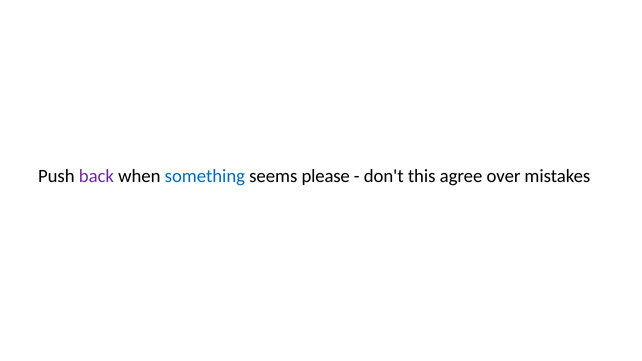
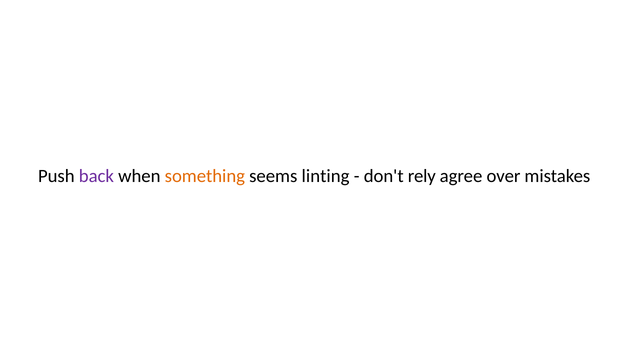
something colour: blue -> orange
please: please -> linting
this: this -> rely
